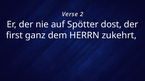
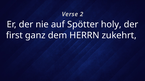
dost: dost -> holy
